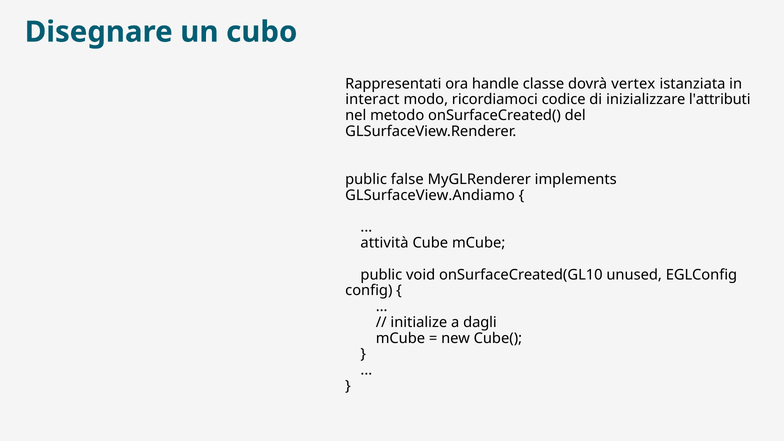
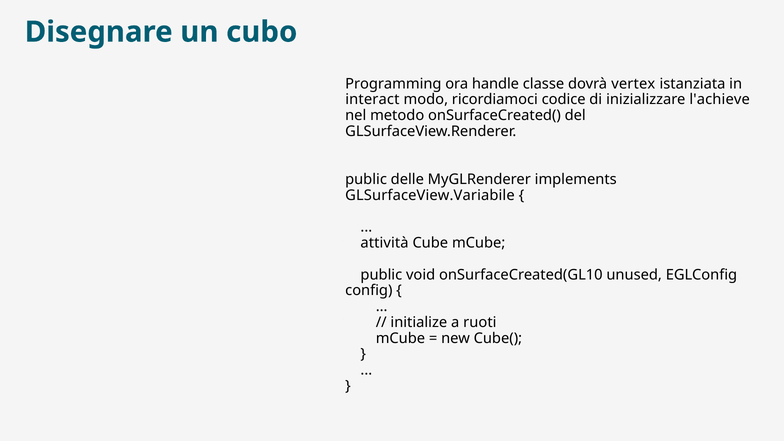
Rappresentati: Rappresentati -> Programming
l'attributi: l'attributi -> l'achieve
false: false -> delle
GLSurfaceView.Andiamo: GLSurfaceView.Andiamo -> GLSurfaceView.Variabile
dagli: dagli -> ruoti
